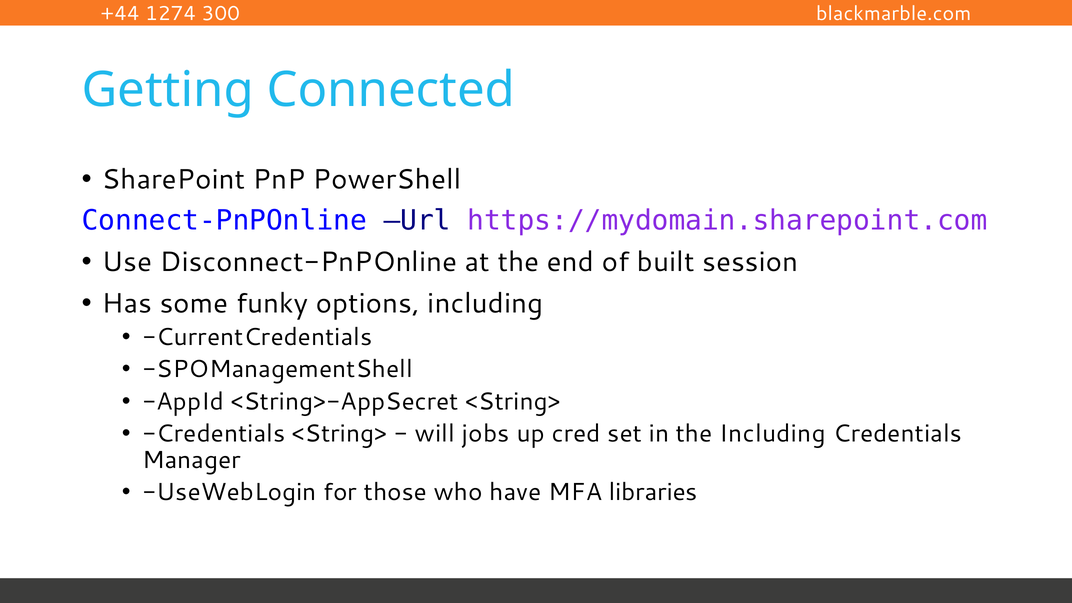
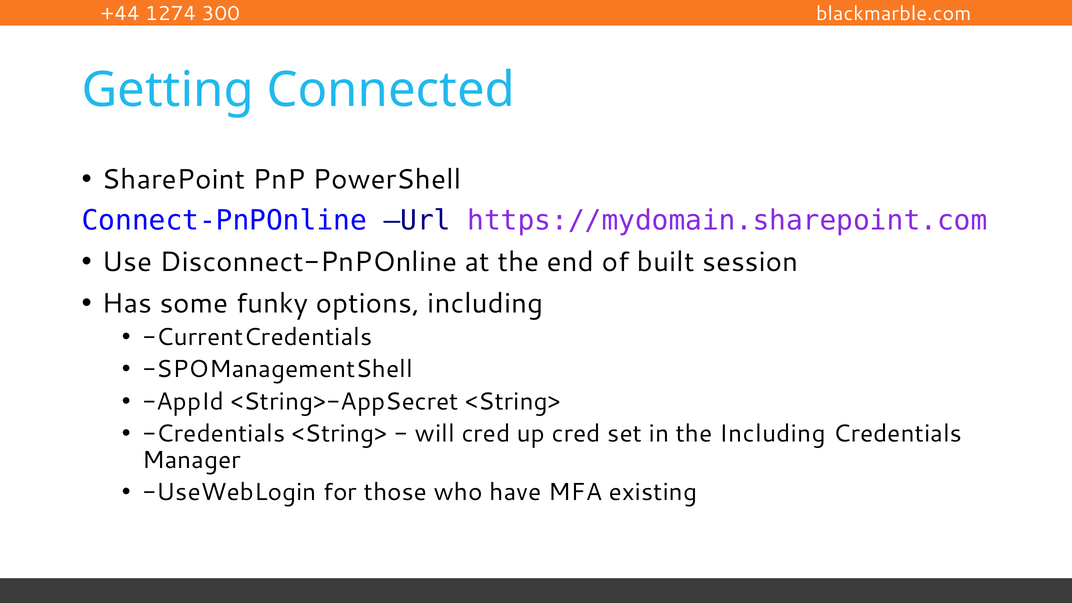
will jobs: jobs -> cred
libraries: libraries -> existing
